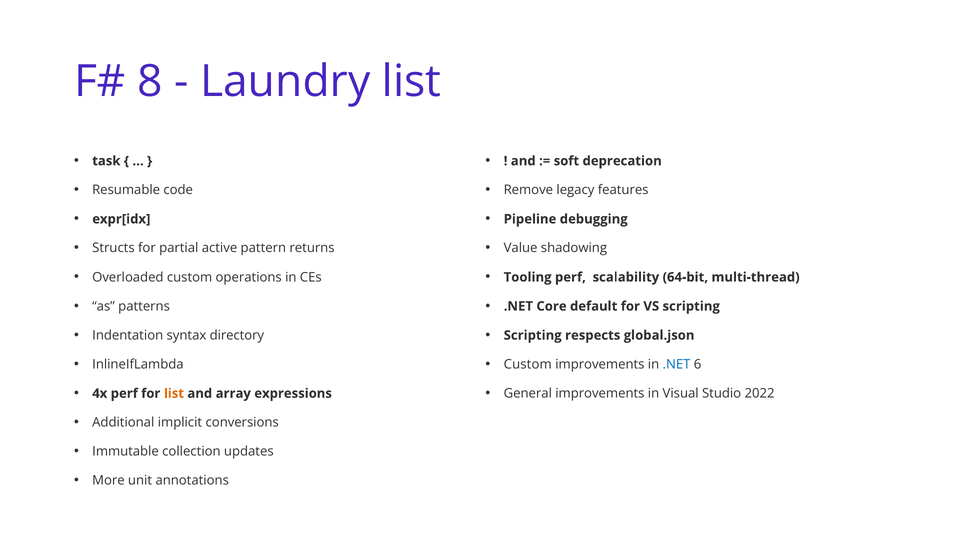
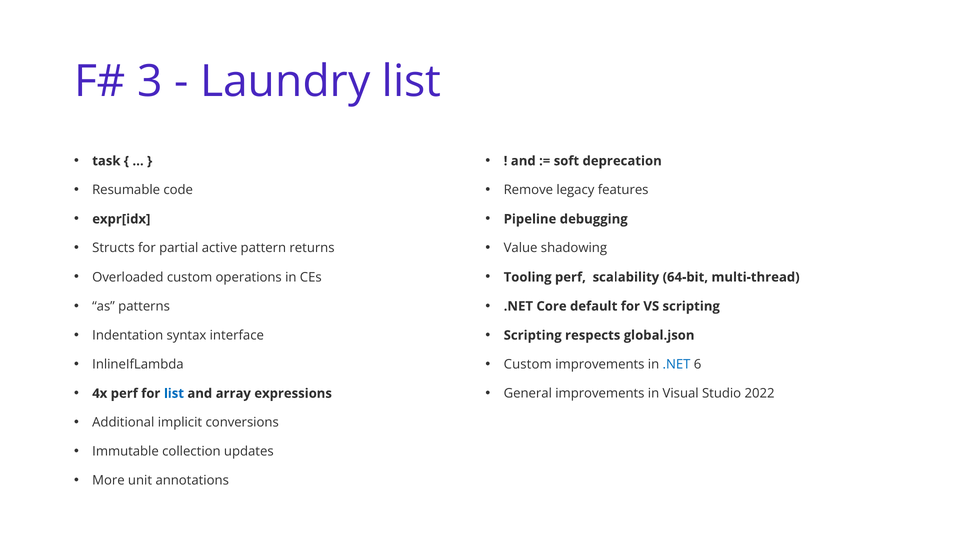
8: 8 -> 3
directory: directory -> interface
list at (174, 394) colour: orange -> blue
